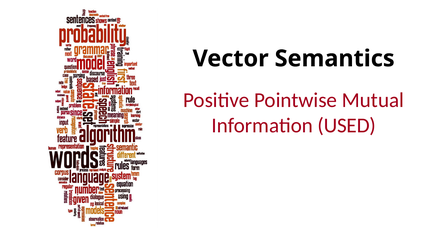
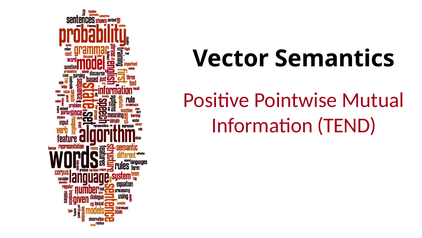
USED: USED -> TEND
